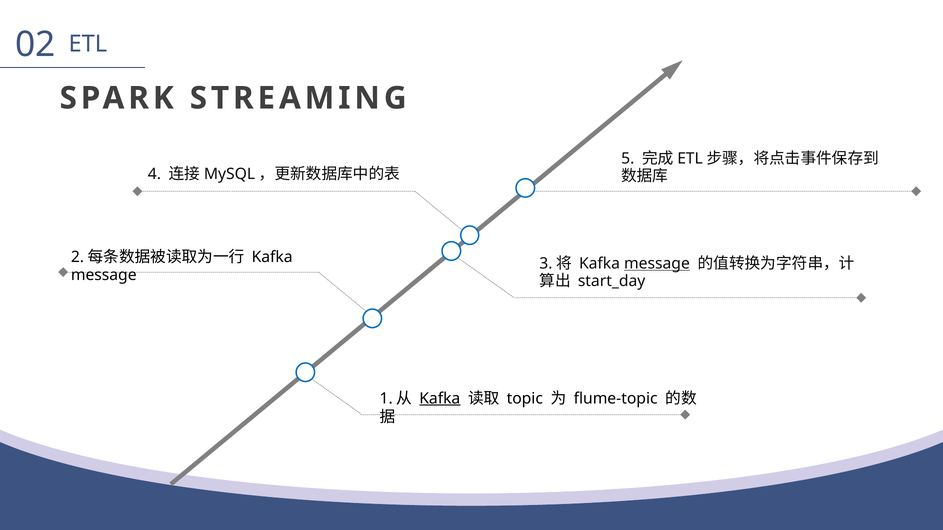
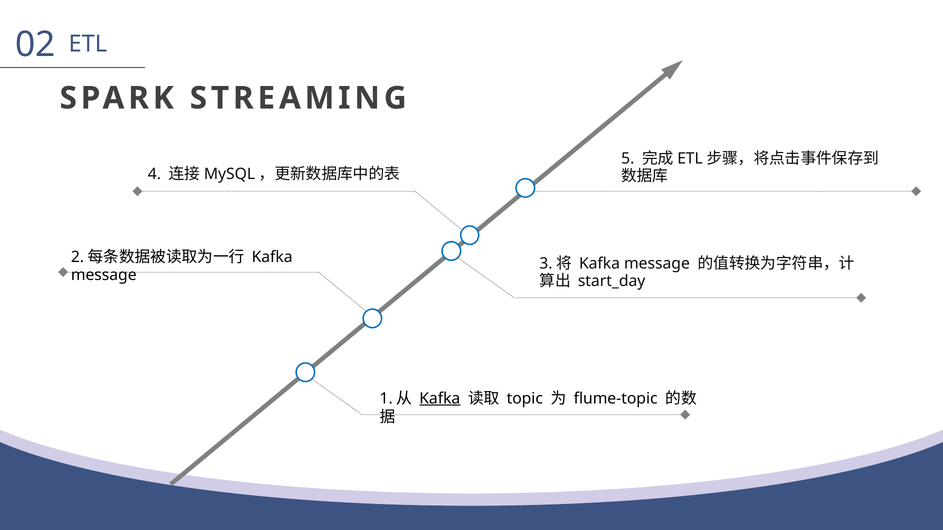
message at (657, 264) underline: present -> none
